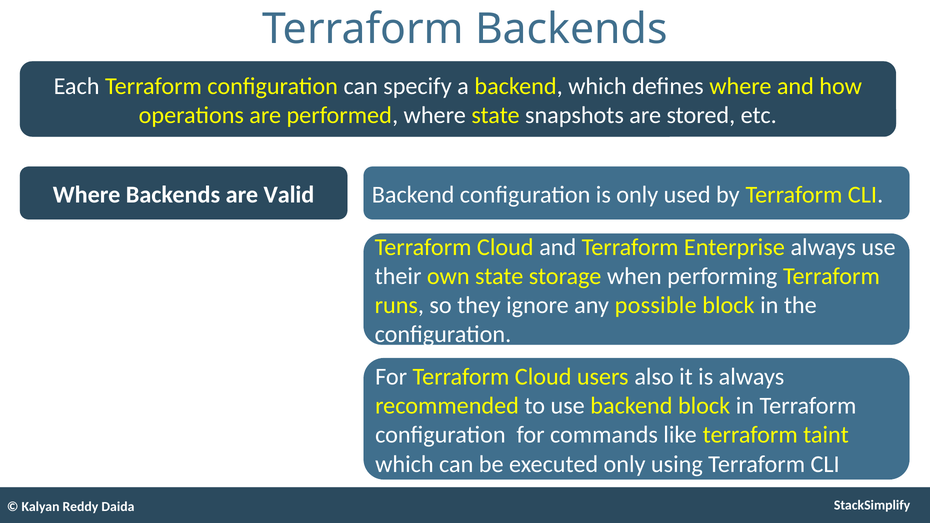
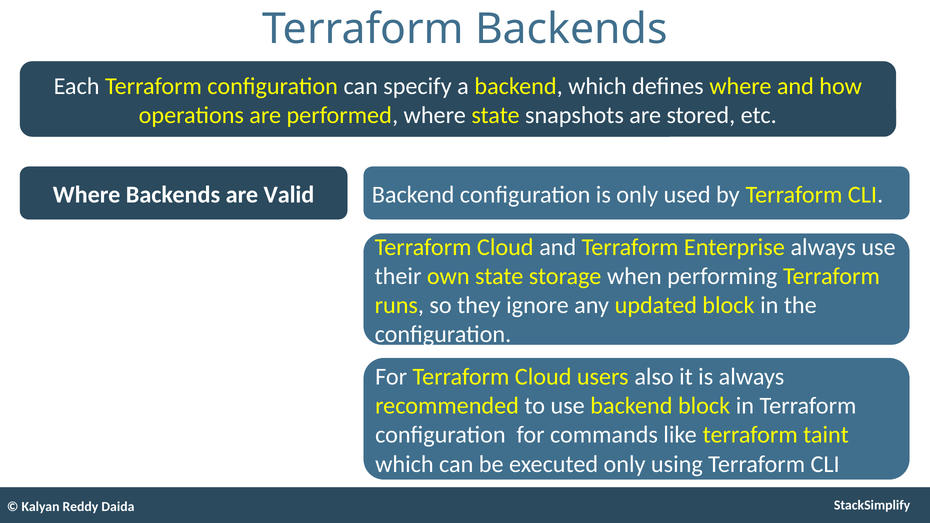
possible: possible -> updated
